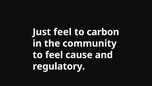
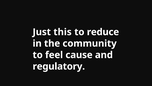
Just feel: feel -> this
carbon: carbon -> reduce
